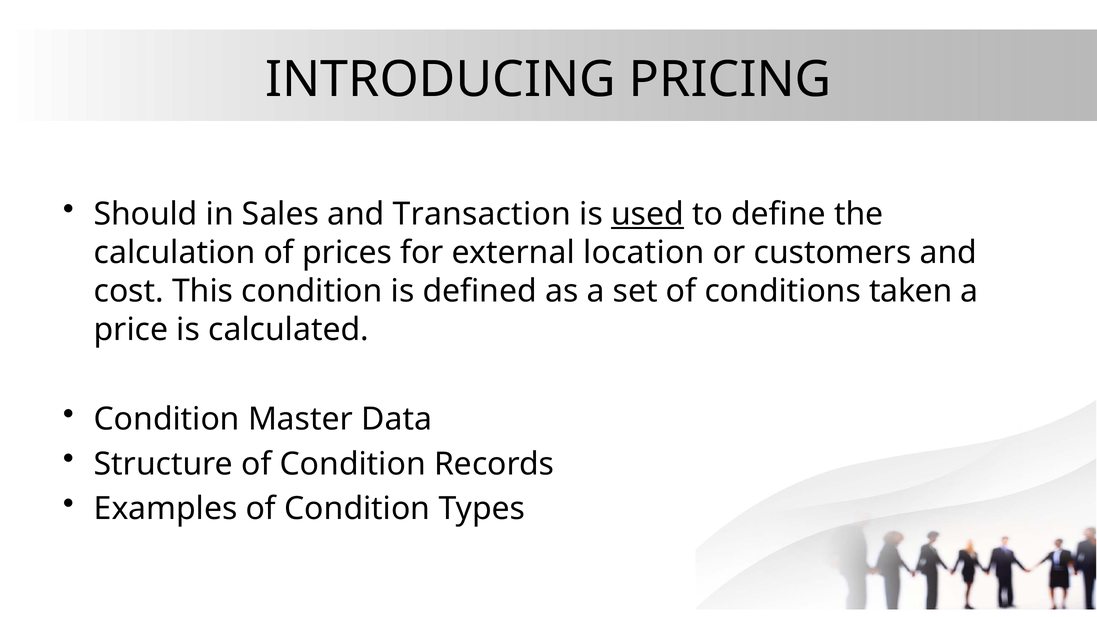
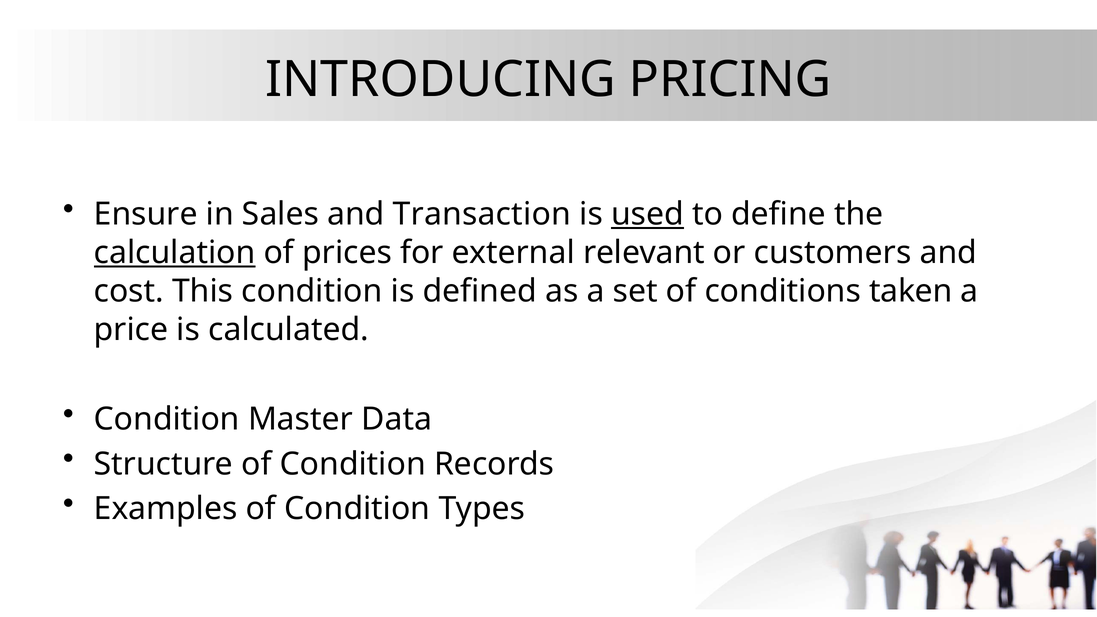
Should: Should -> Ensure
calculation underline: none -> present
location: location -> relevant
